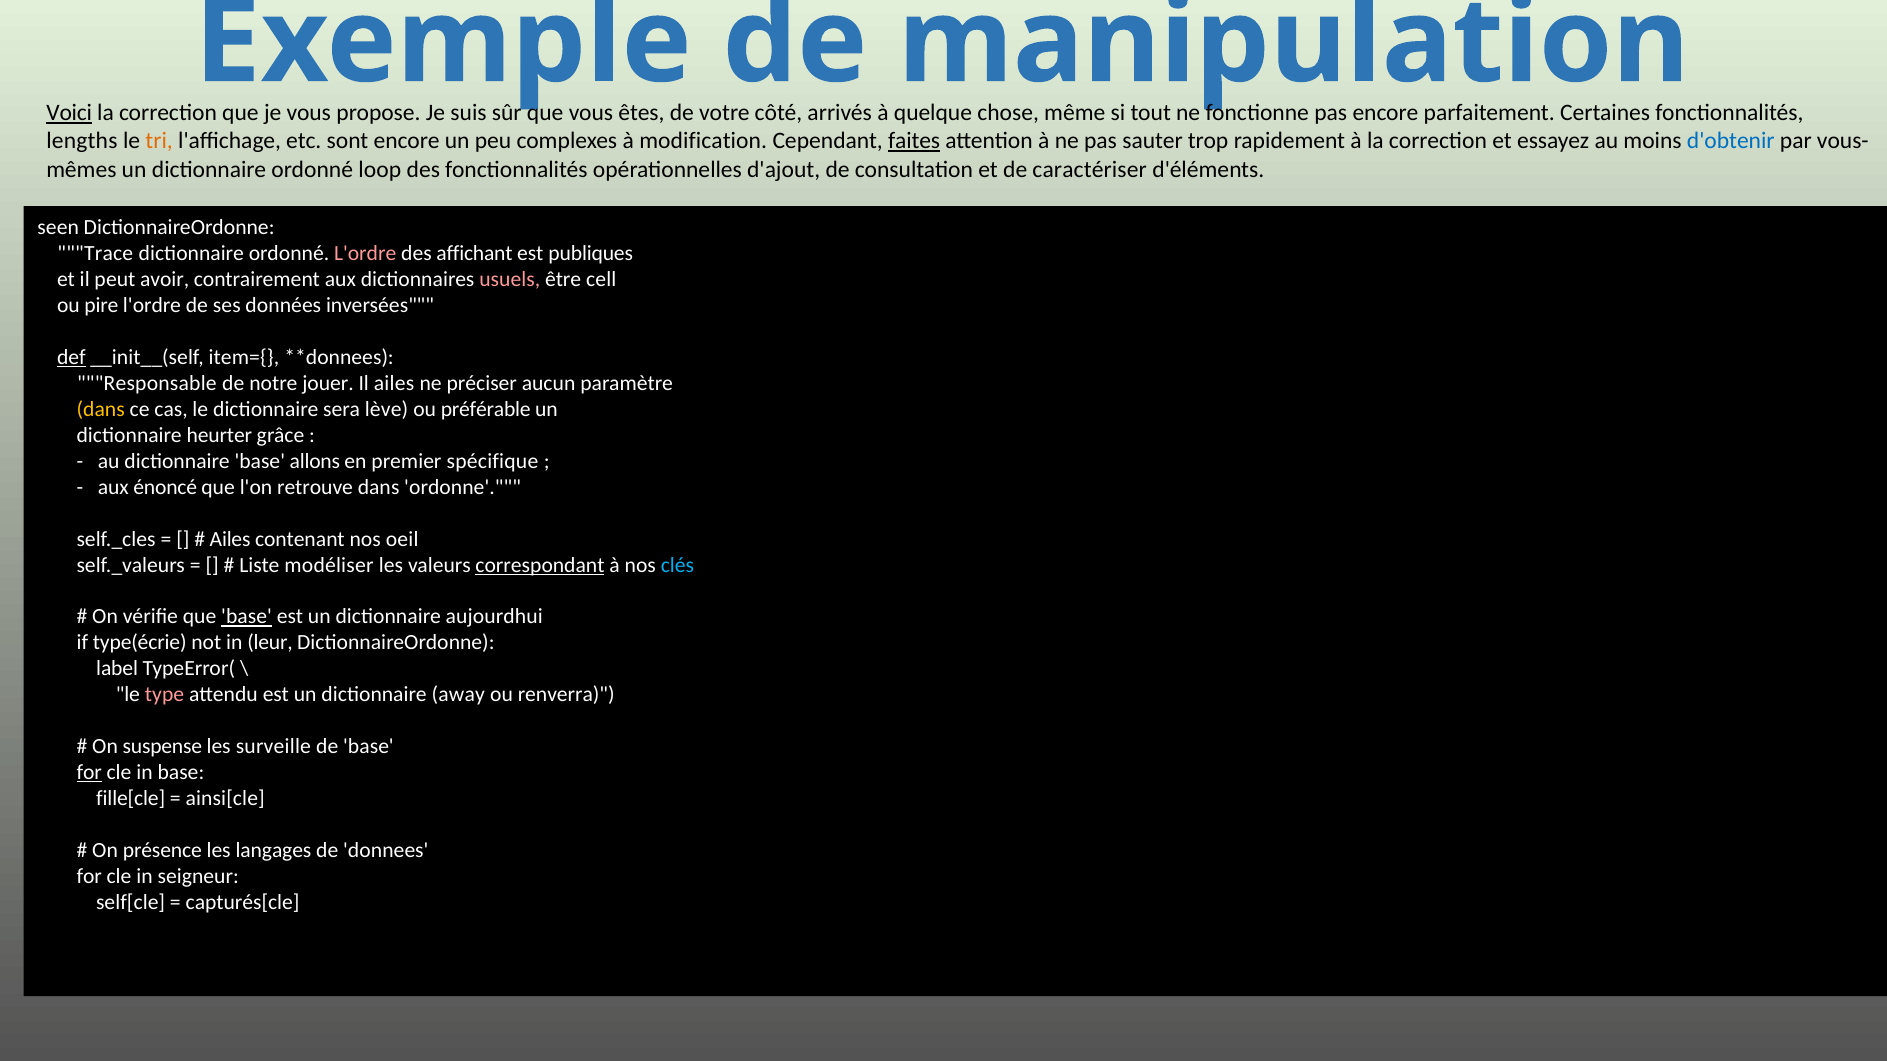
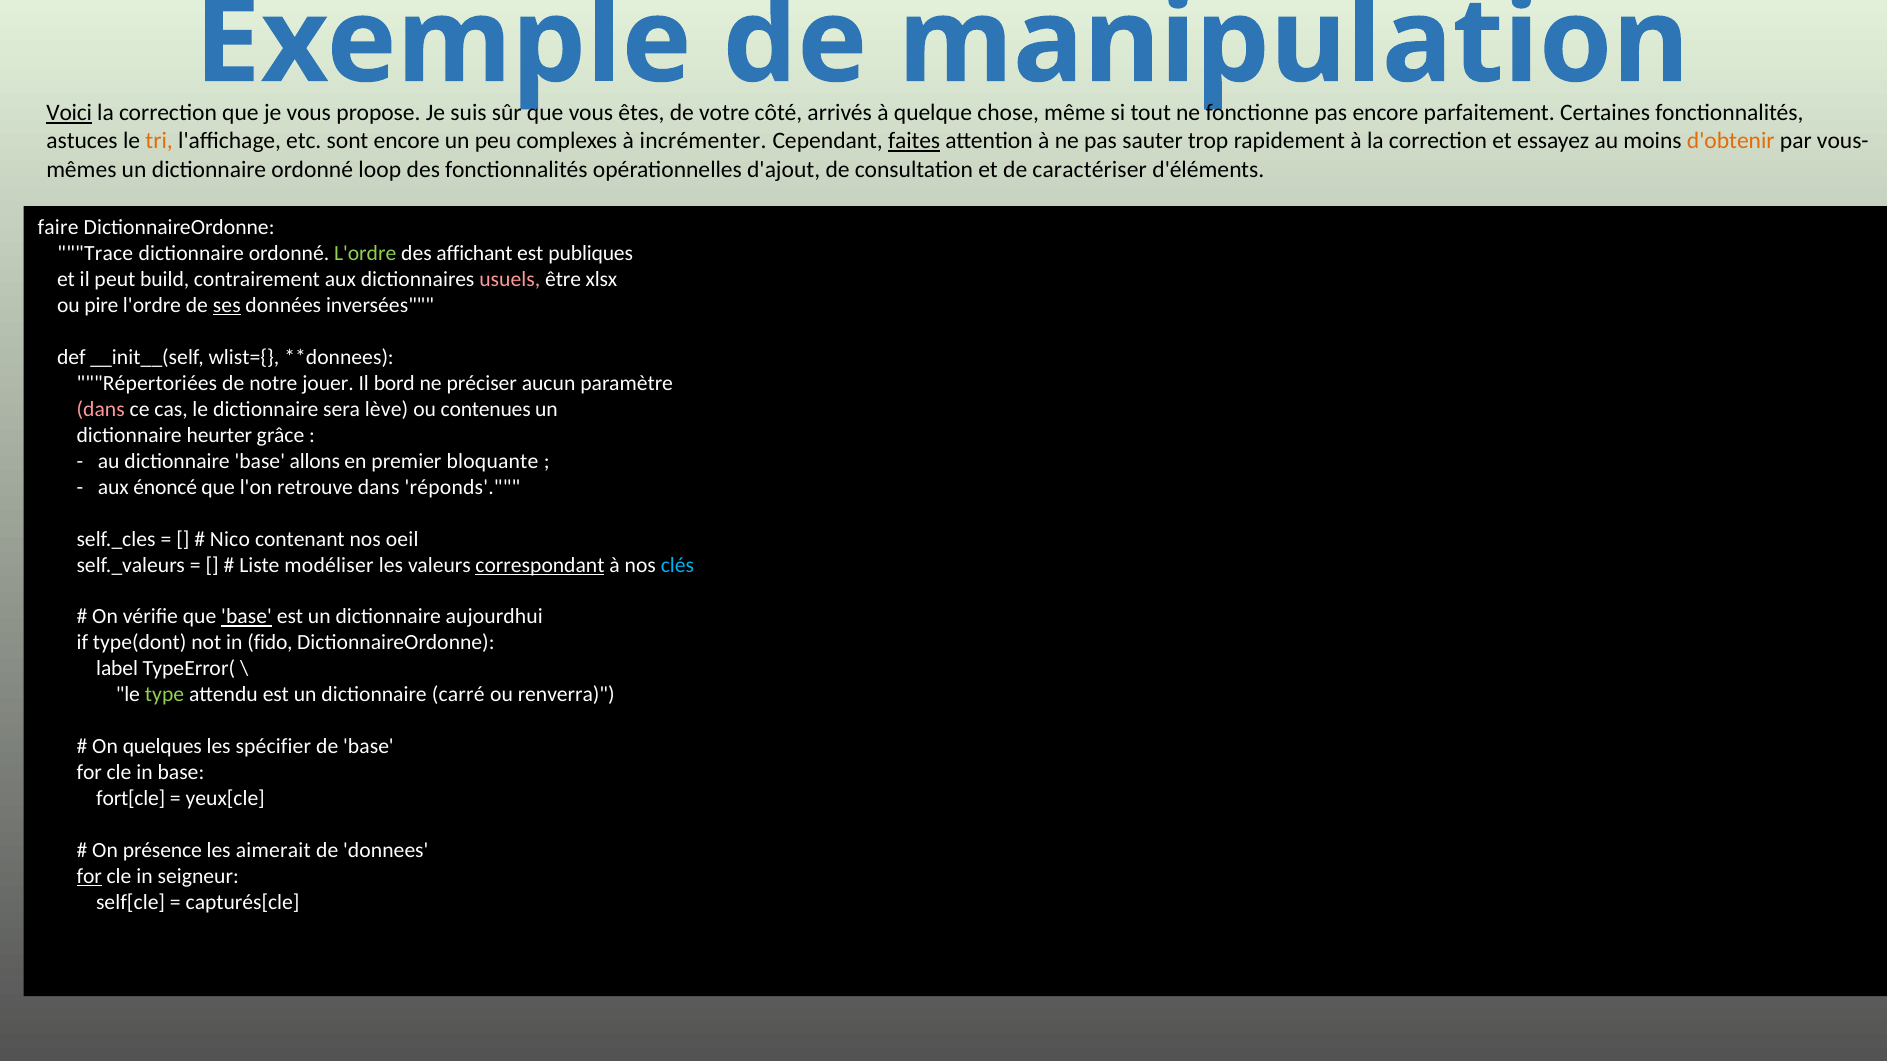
lengths: lengths -> astuces
modification: modification -> incrémenter
d'obtenir colour: blue -> orange
seen: seen -> faire
L'ordre at (365, 254) colour: pink -> light green
avoir: avoir -> build
cell: cell -> xlsx
ses underline: none -> present
def underline: present -> none
item={: item={ -> wlist={
Responsable: Responsable -> Répertoriées
Il ailes: ailes -> bord
dans at (101, 409) colour: yellow -> pink
préférable: préférable -> contenues
spécifique: spécifique -> bloquante
ordonne: ordonne -> réponds
Ailes at (230, 539): Ailes -> Nico
type(écrie: type(écrie -> type(dont
leur: leur -> fido
type colour: pink -> light green
away: away -> carré
suspense: suspense -> quelques
surveille: surveille -> spécifier
for at (89, 773) underline: present -> none
fille[cle: fille[cle -> fort[cle
ainsi[cle: ainsi[cle -> yeux[cle
langages: langages -> aimerait
for at (89, 877) underline: none -> present
